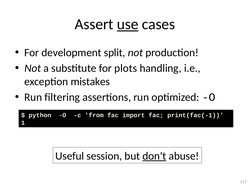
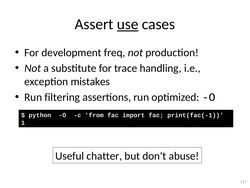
split: split -> freq
plots: plots -> trace
session: session -> chatter
don't underline: present -> none
